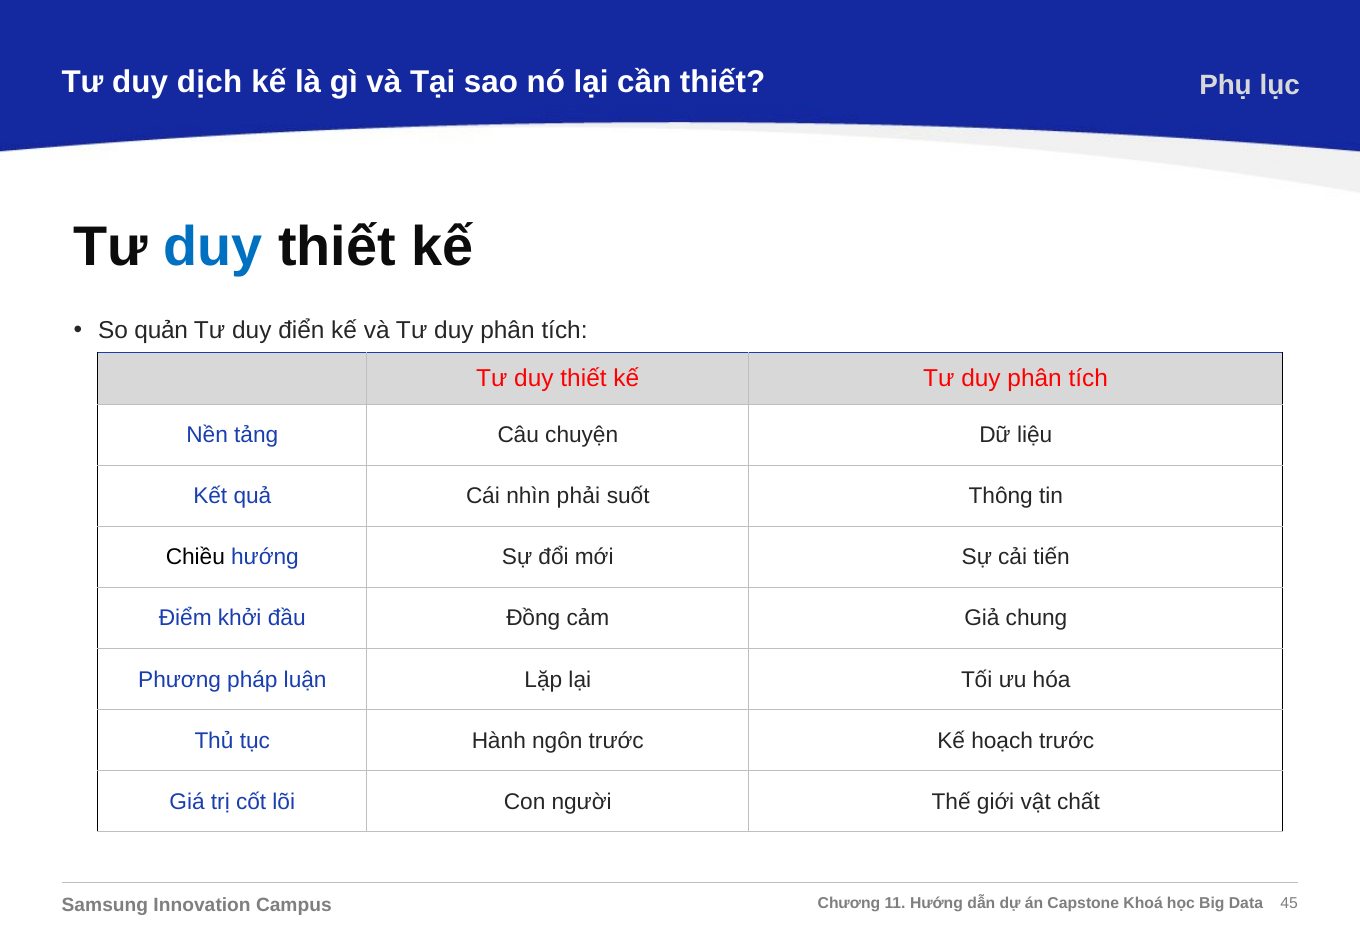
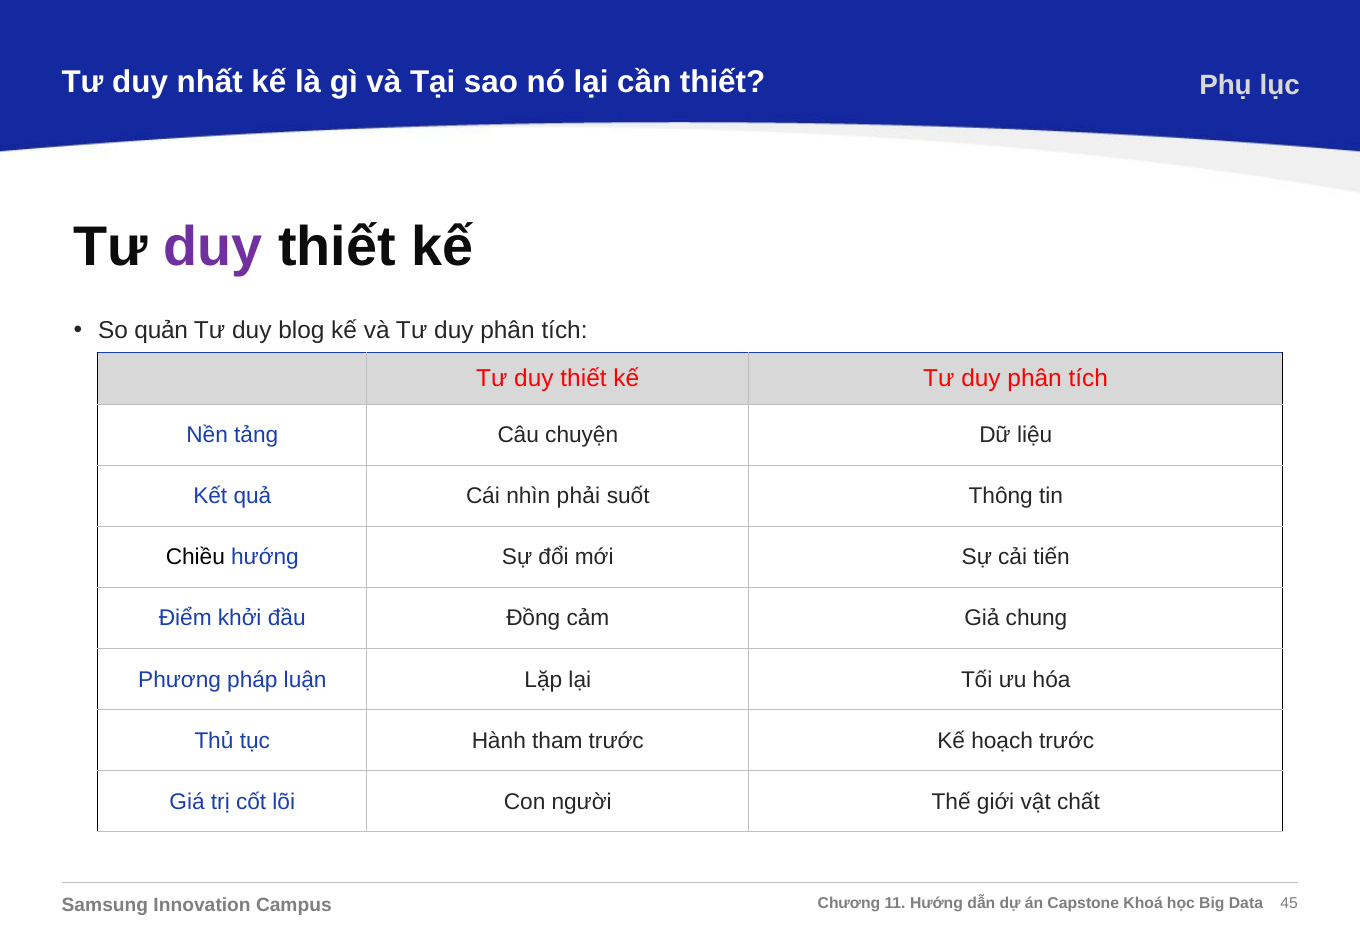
dịch: dịch -> nhất
duy at (213, 247) colour: blue -> purple
điển: điển -> blog
ngôn: ngôn -> tham
